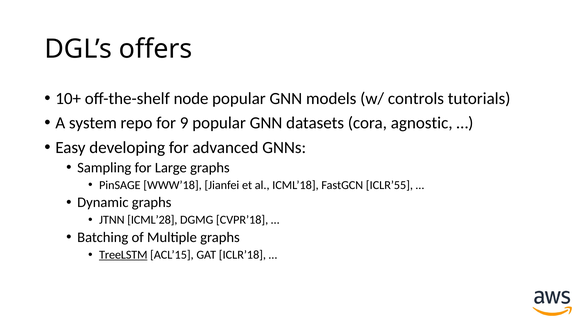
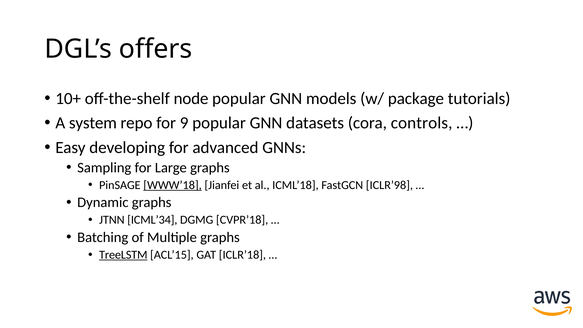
controls: controls -> package
agnostic: agnostic -> controls
WWW’18 underline: none -> present
ICLR’55: ICLR’55 -> ICLR’98
ICML’28: ICML’28 -> ICML’34
